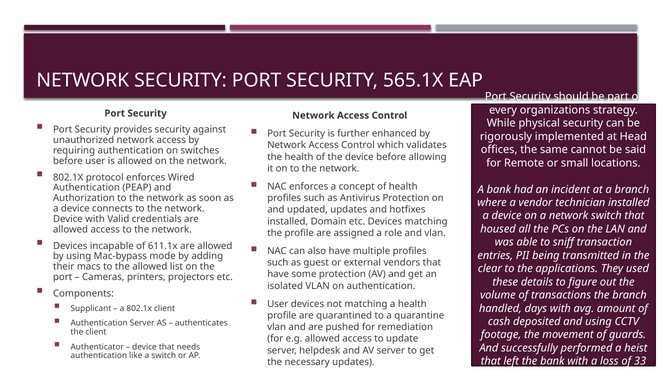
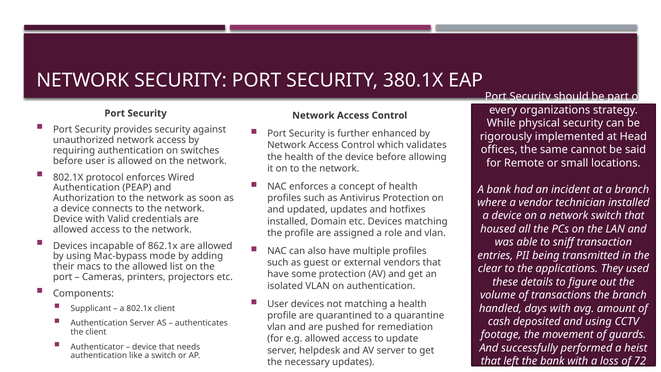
565.1X: 565.1X -> 380.1X
611.1x: 611.1x -> 862.1x
33: 33 -> 72
